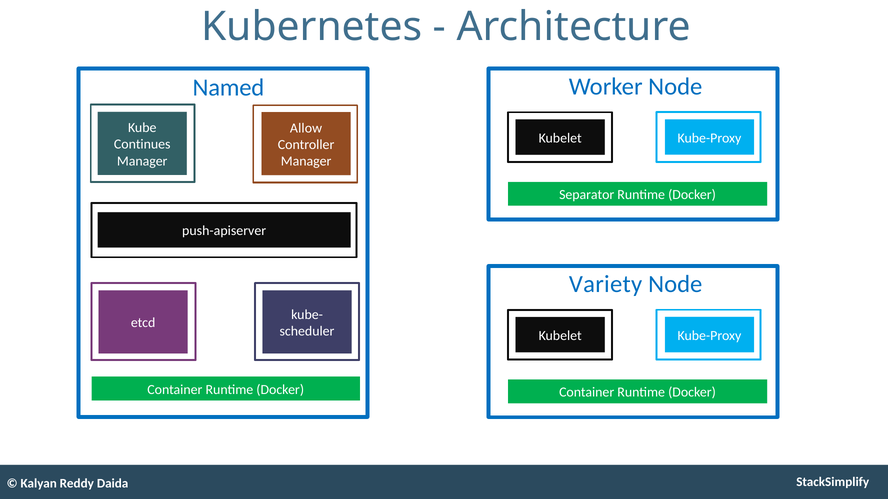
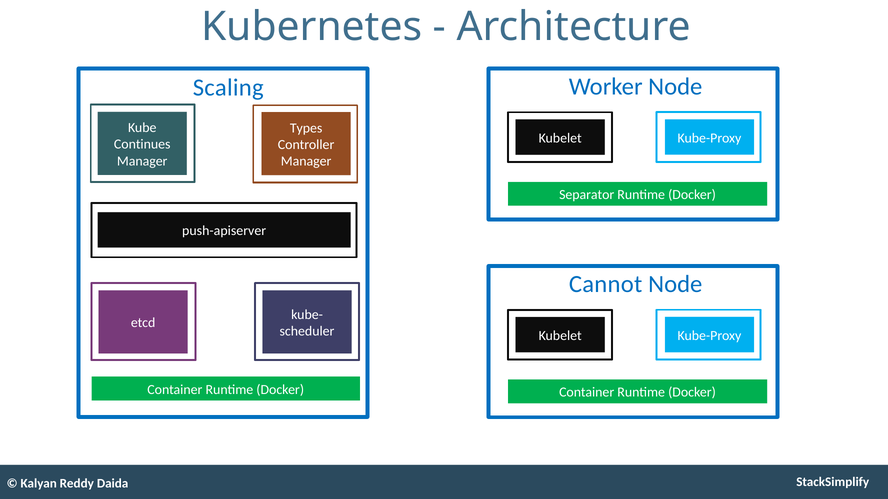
Named: Named -> Scaling
Allow: Allow -> Types
Variety: Variety -> Cannot
